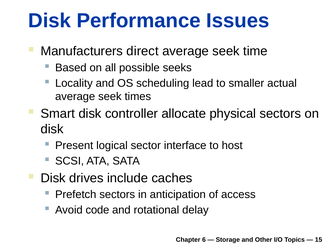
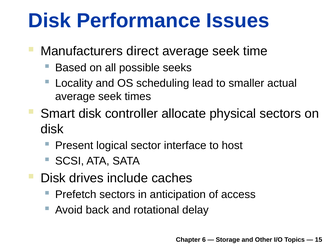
code: code -> back
